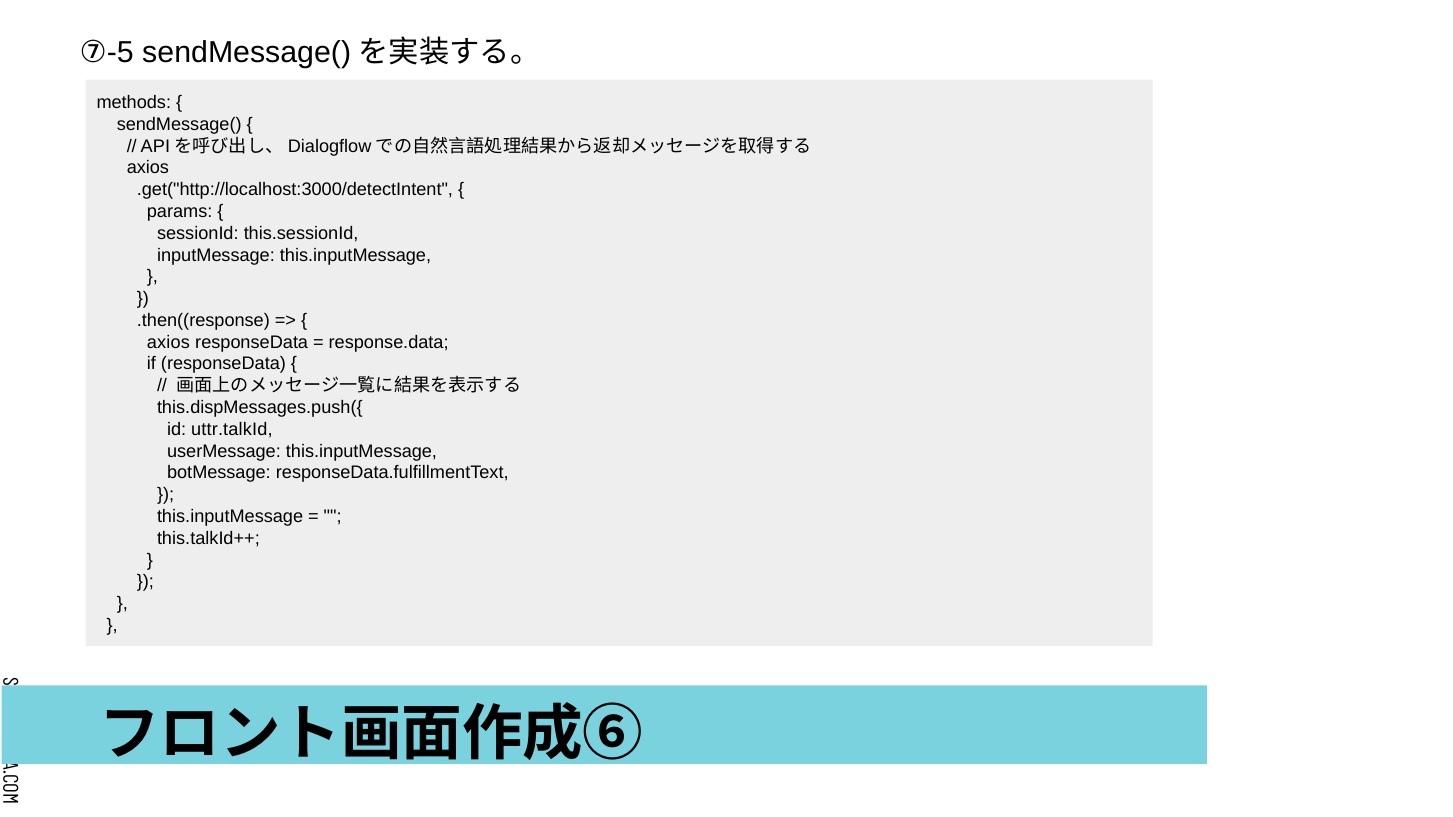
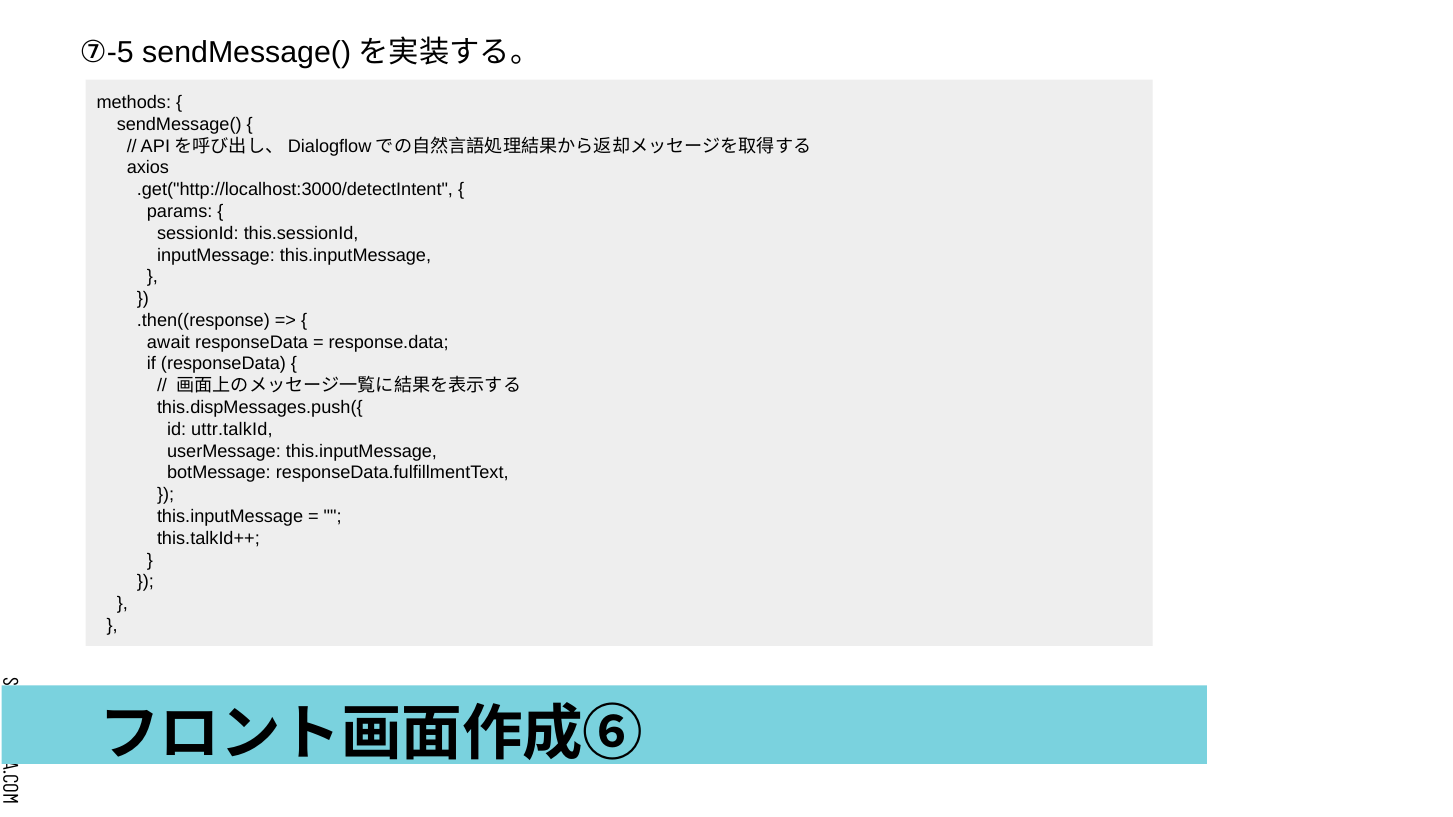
axios at (168, 342): axios -> await
